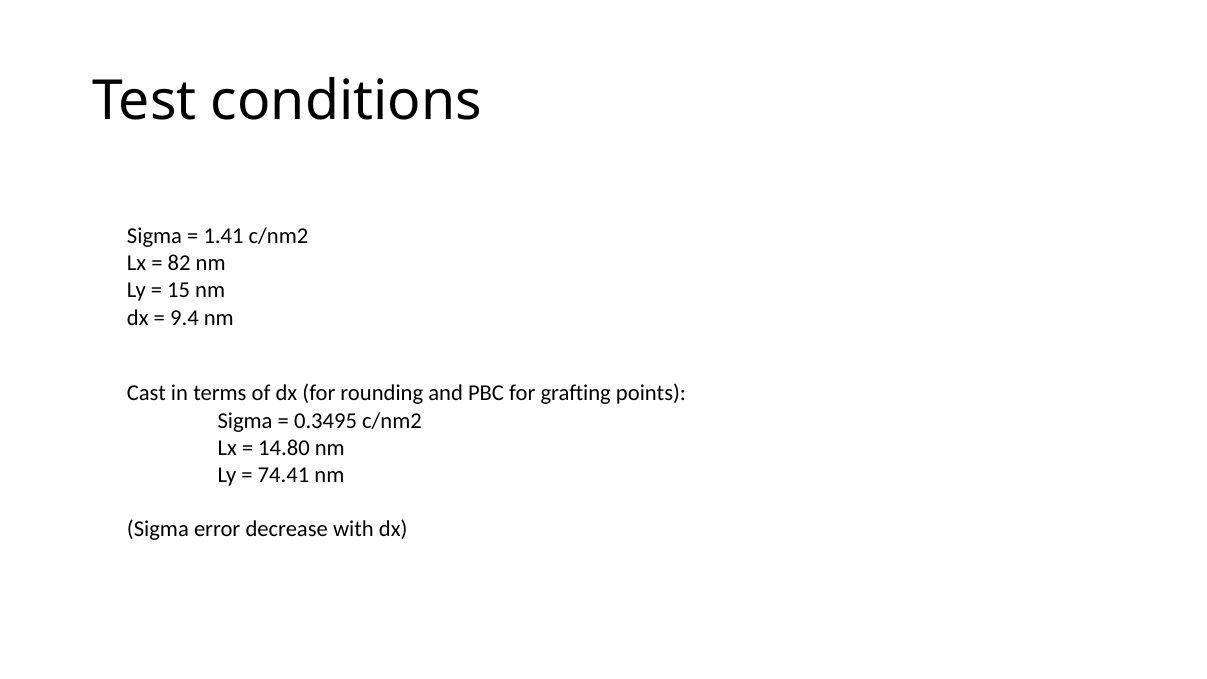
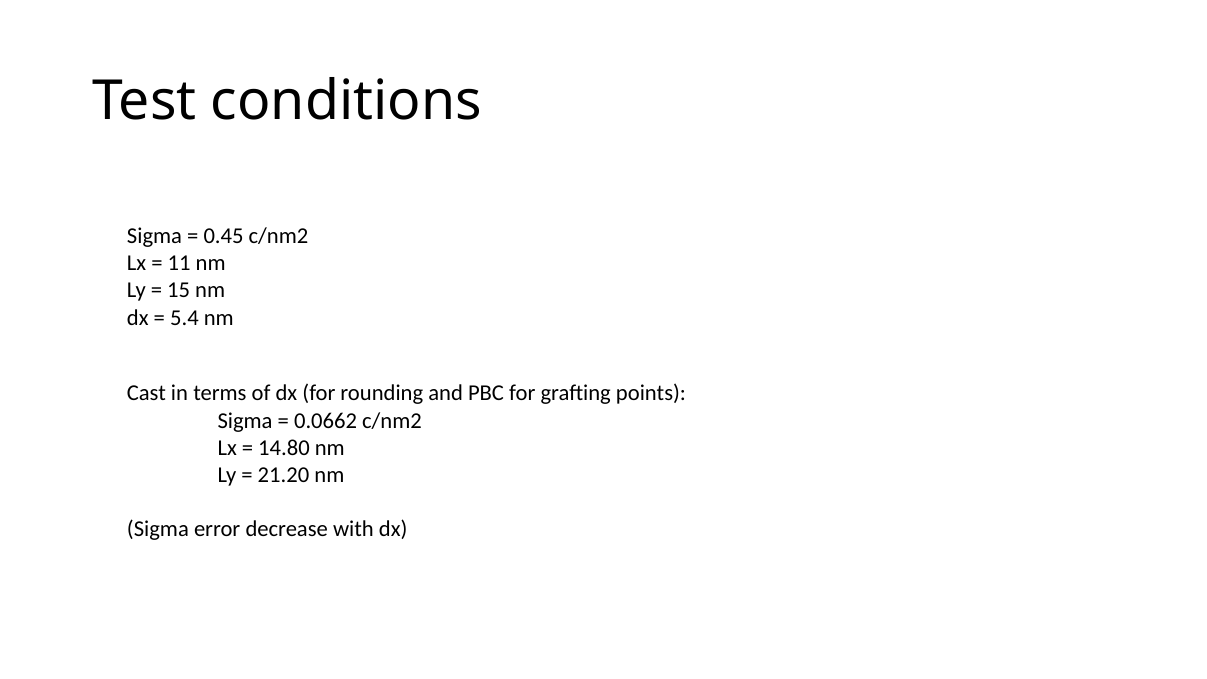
1.41: 1.41 -> 0.45
82: 82 -> 11
9.4: 9.4 -> 5.4
0.3495: 0.3495 -> 0.0662
74.41: 74.41 -> 21.20
